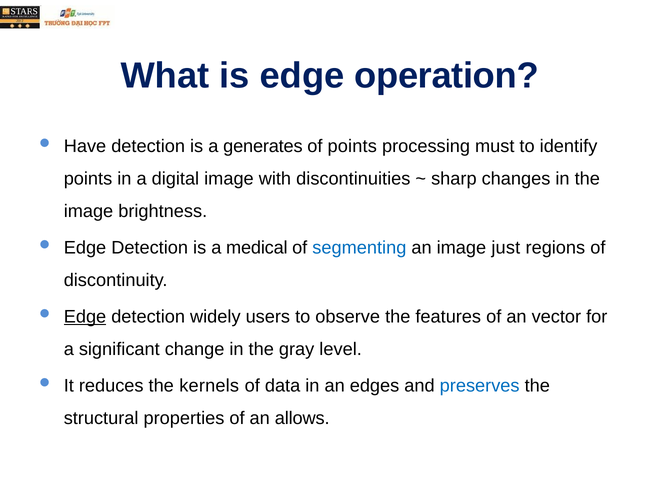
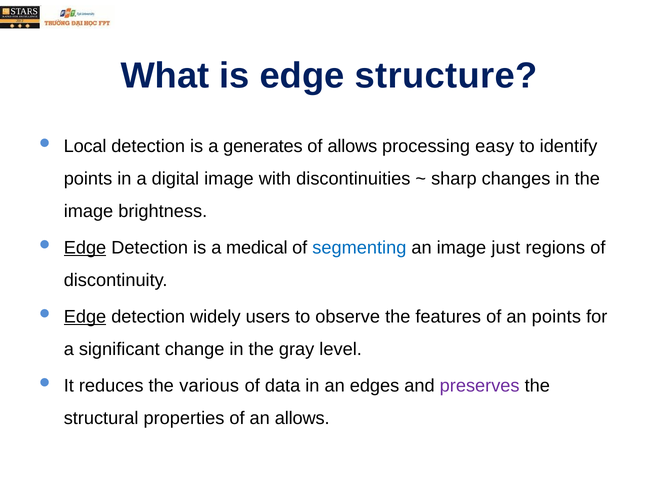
operation: operation -> structure
Have: Have -> Local
of points: points -> allows
must: must -> easy
Edge at (85, 248) underline: none -> present
an vector: vector -> points
kernels: kernels -> various
preserves colour: blue -> purple
